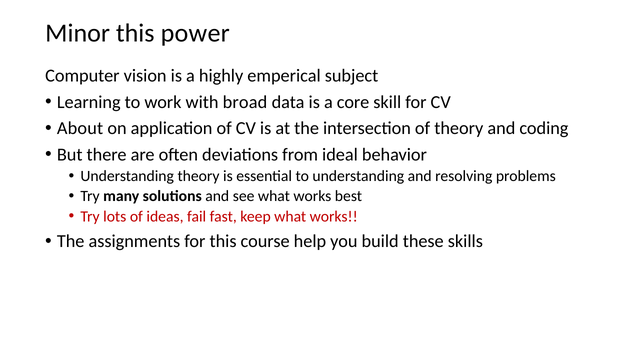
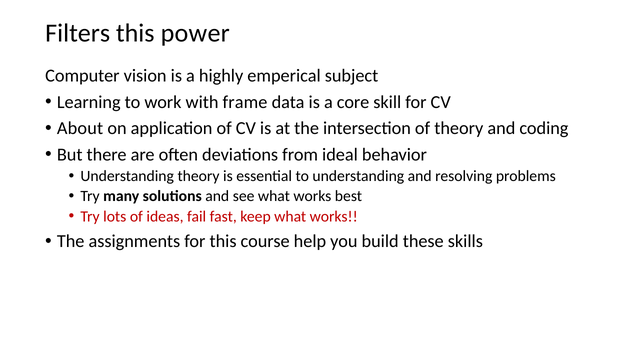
Minor: Minor -> Filters
broad: broad -> frame
